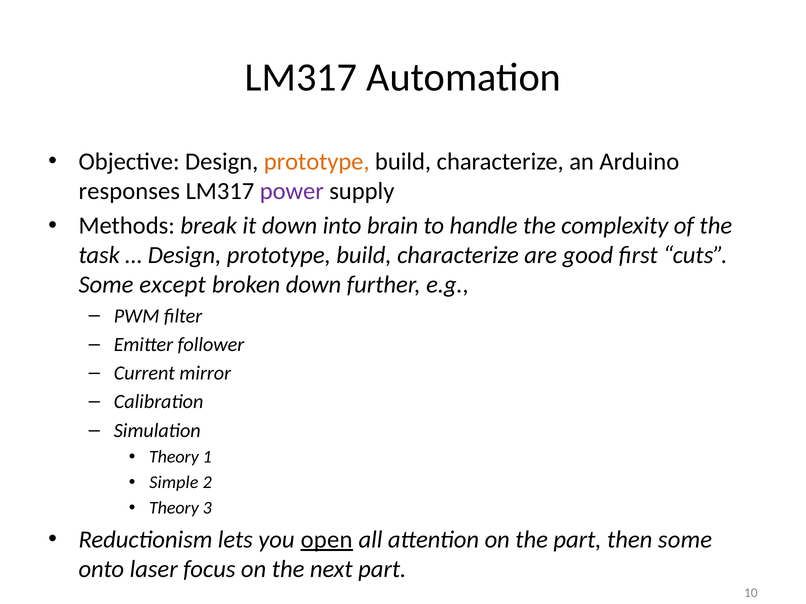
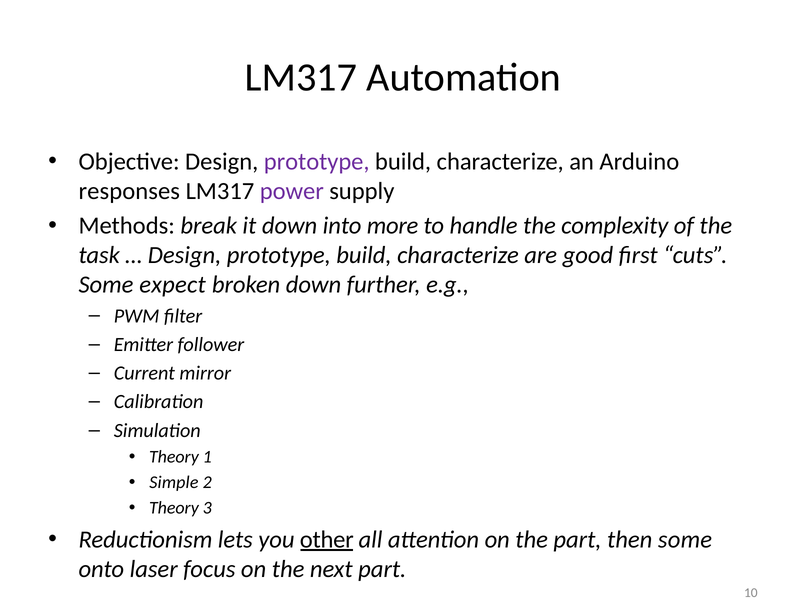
prototype at (317, 162) colour: orange -> purple
brain: brain -> more
except: except -> expect
open: open -> other
